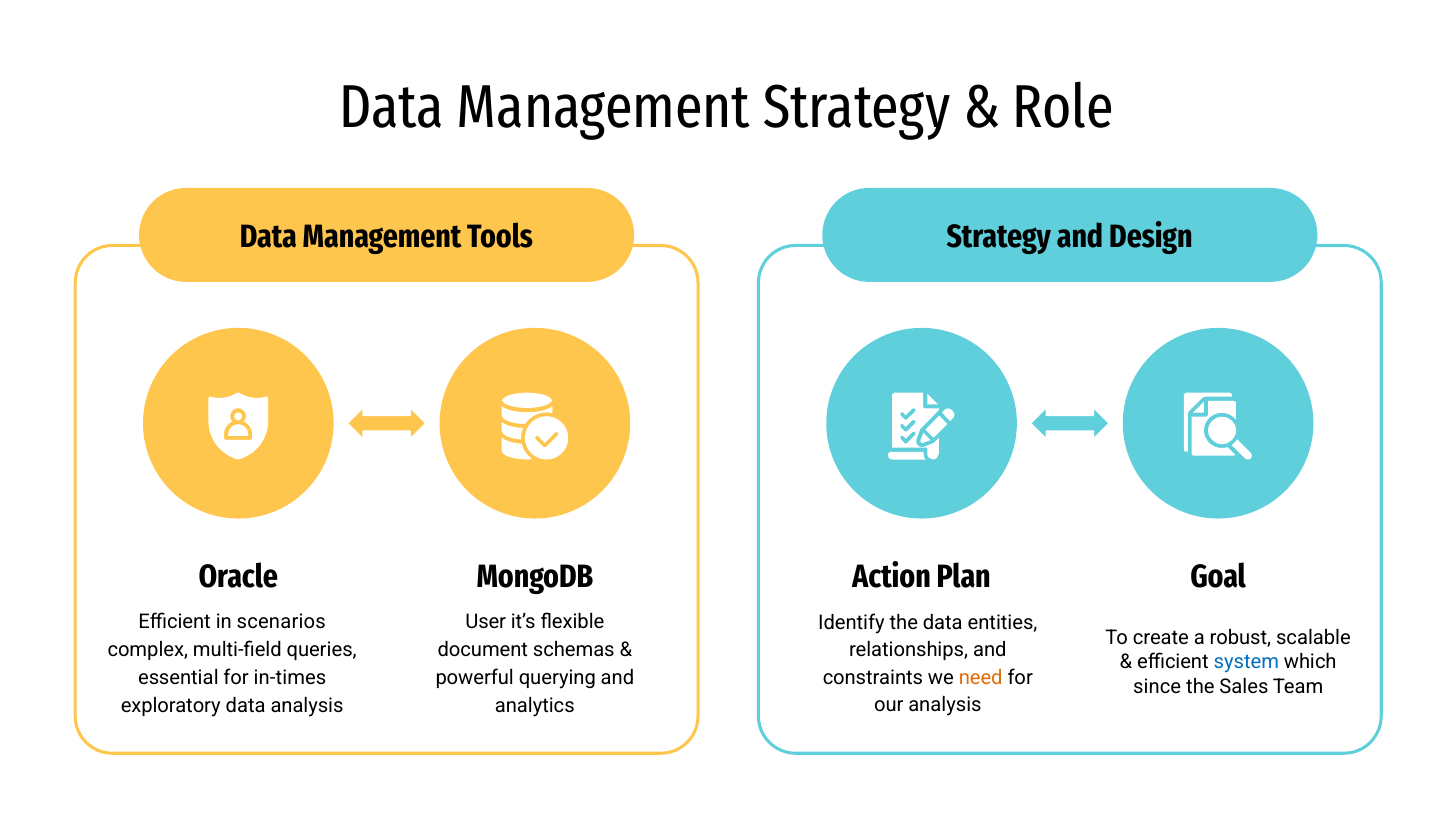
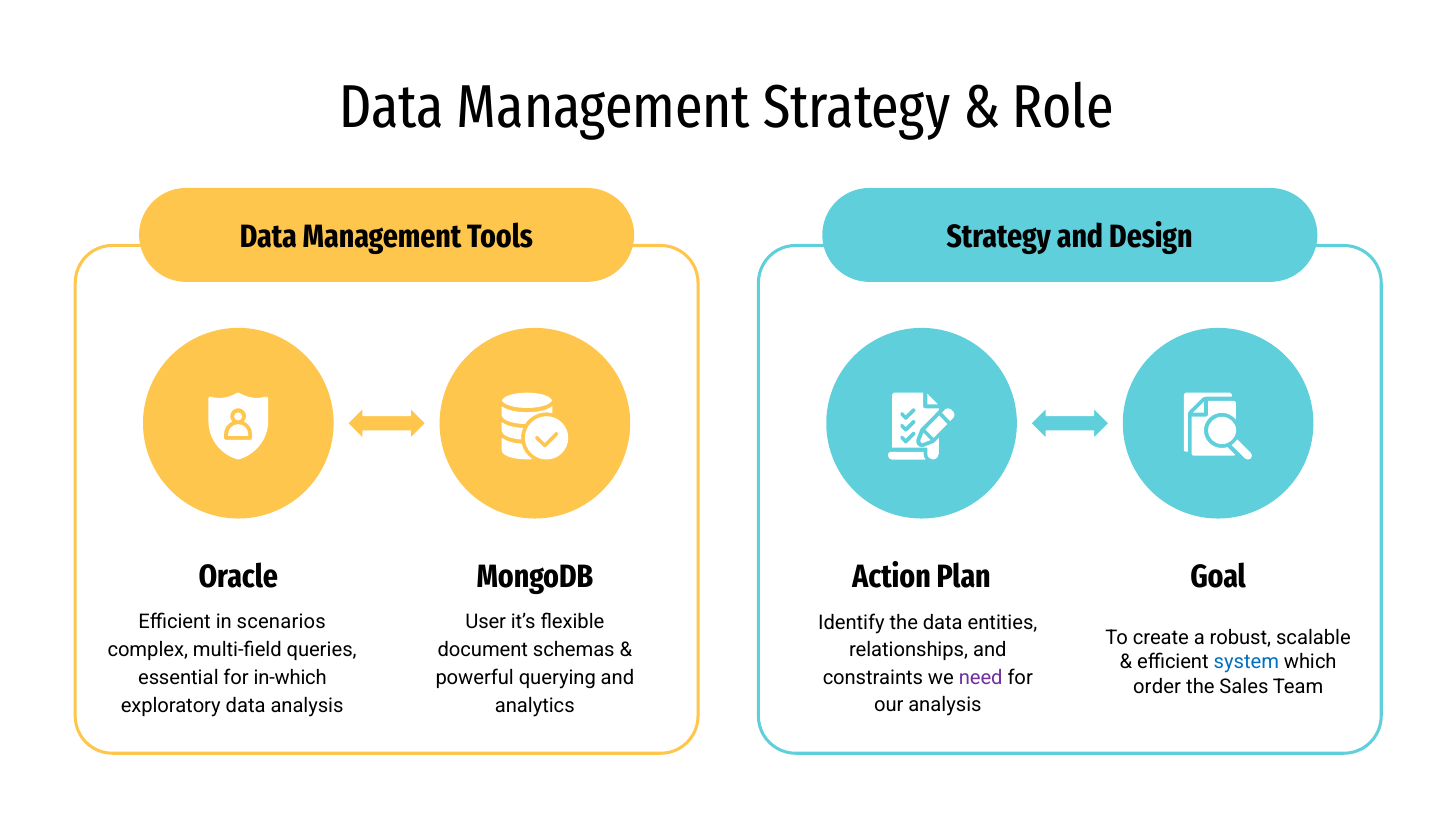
need colour: orange -> purple
in-times: in-times -> in-which
since: since -> order
